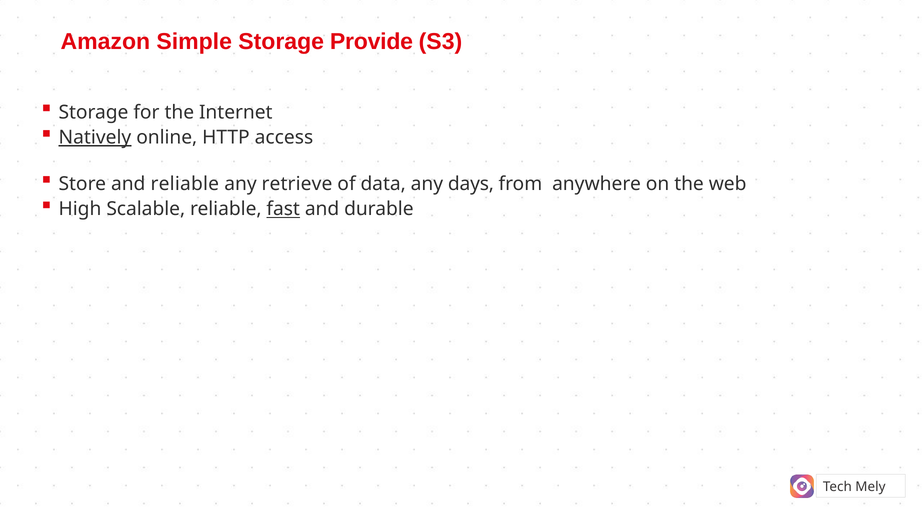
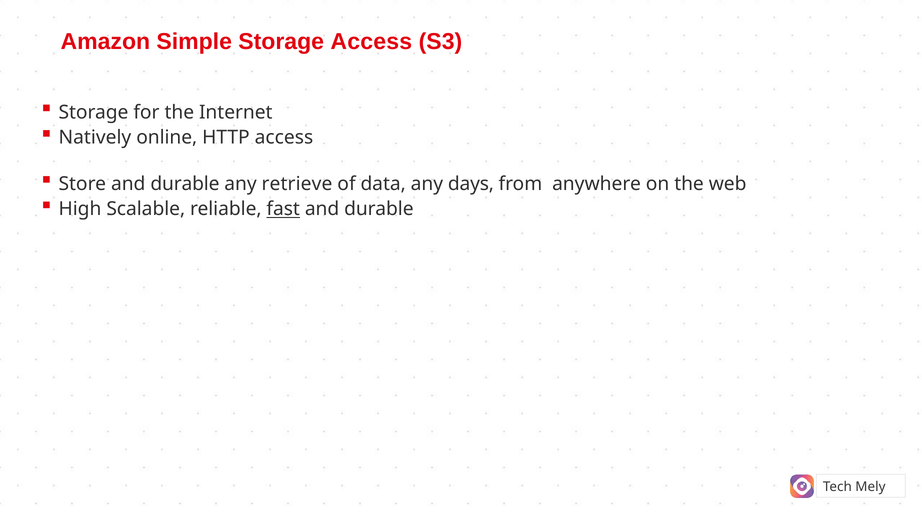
Storage Provide: Provide -> Access
Natively underline: present -> none
Store and reliable: reliable -> durable
